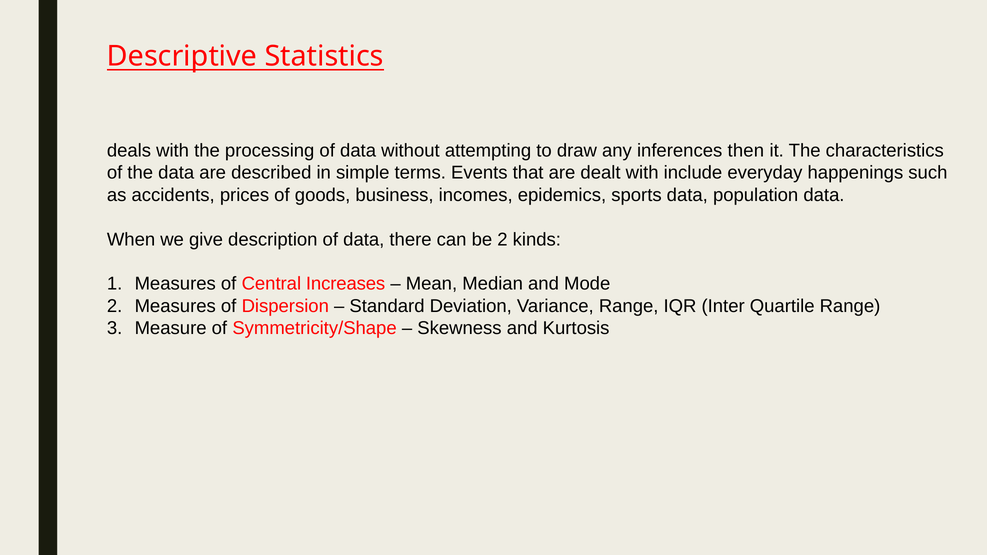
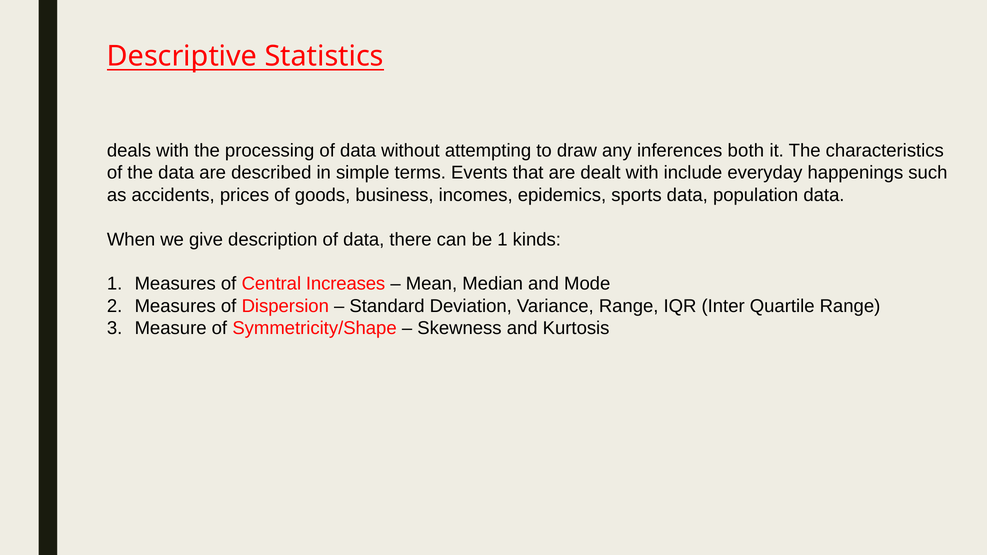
then: then -> both
be 2: 2 -> 1
